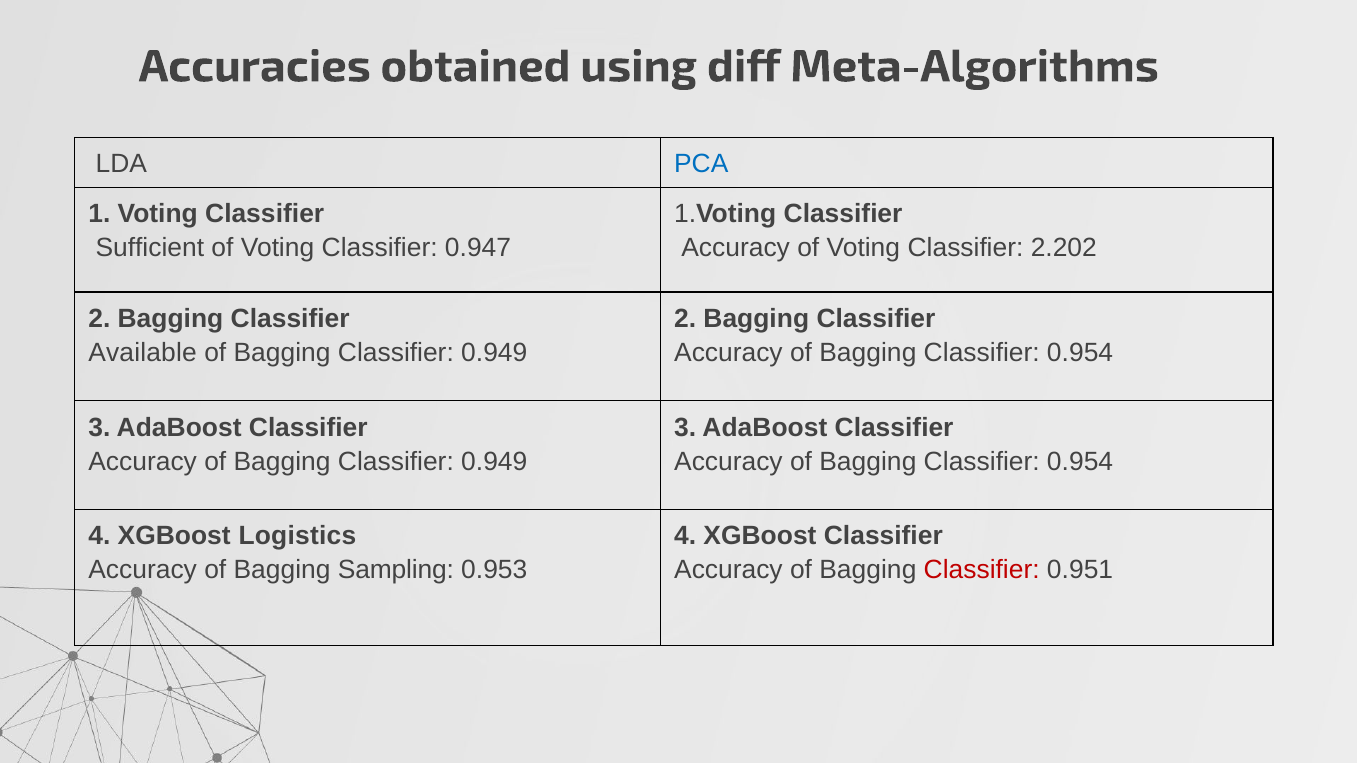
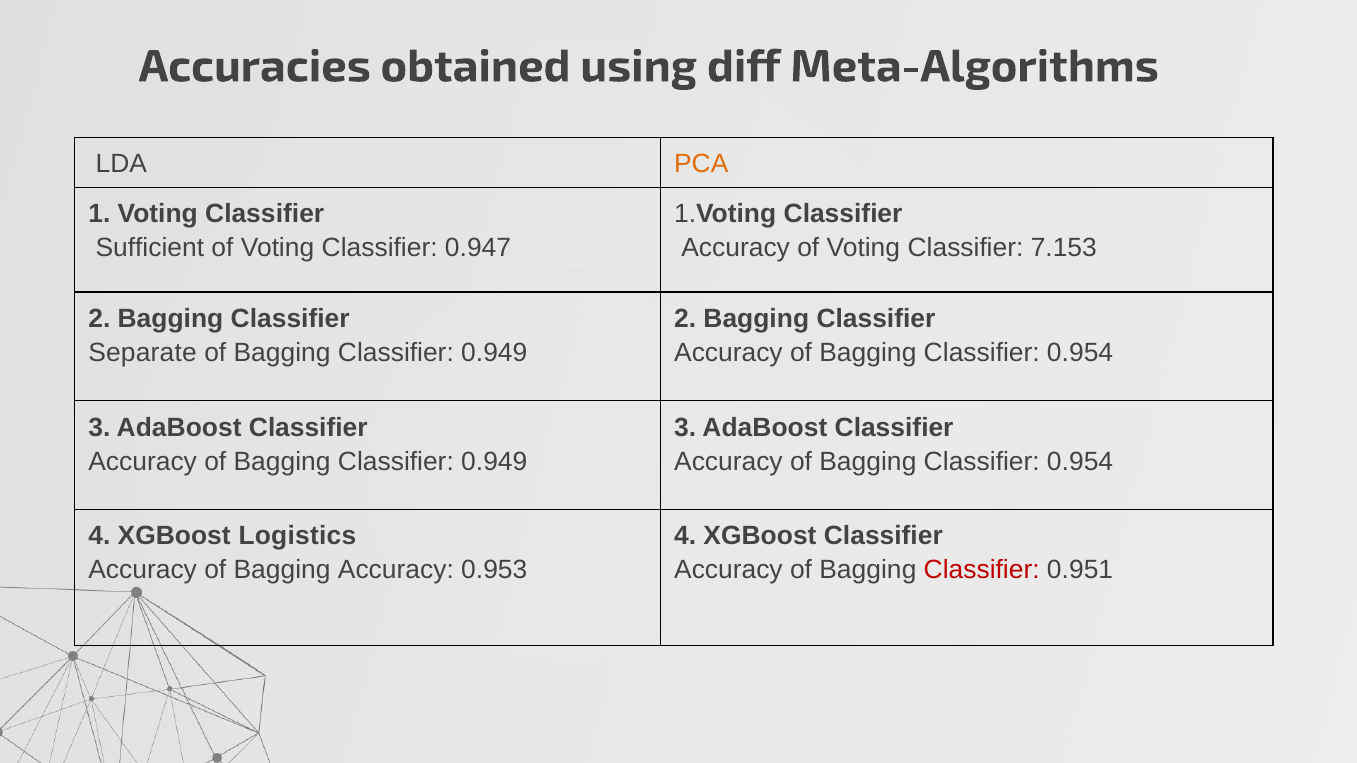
PCA colour: blue -> orange
2.202: 2.202 -> 7.153
Available: Available -> Separate
Bagging Sampling: Sampling -> Accuracy
